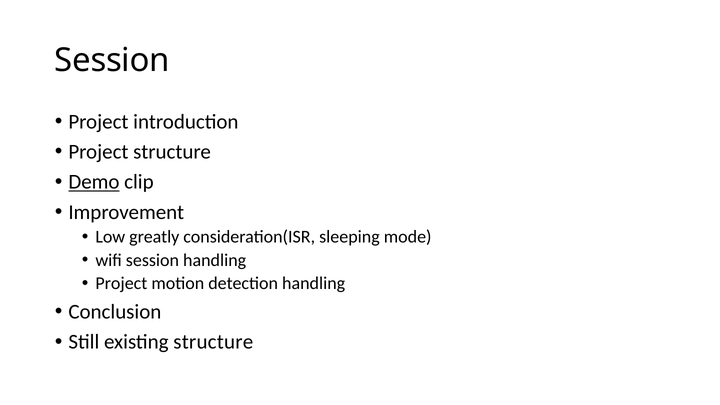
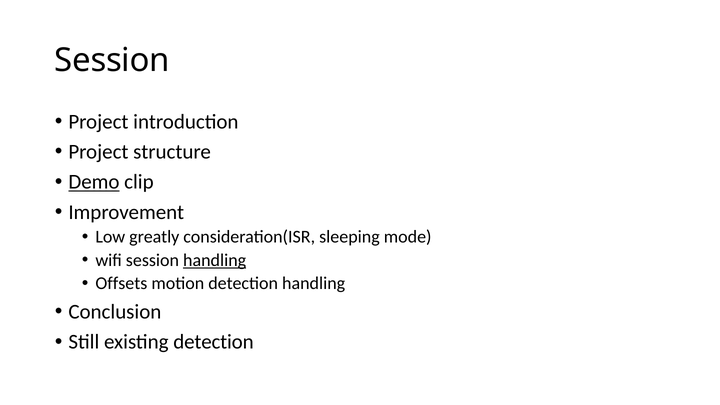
handling at (215, 260) underline: none -> present
Project at (121, 283): Project -> Offsets
existing structure: structure -> detection
